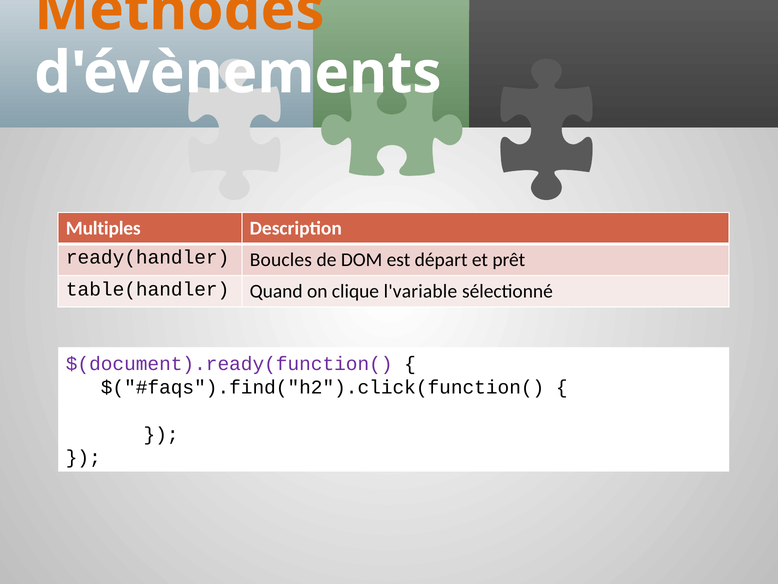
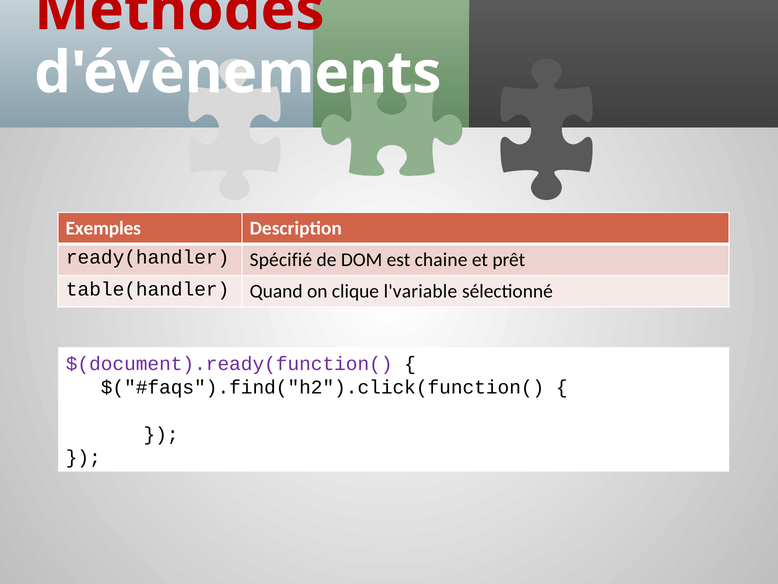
Méthodes colour: orange -> red
Multiples: Multiples -> Exemples
Boucles: Boucles -> Spécifié
départ: départ -> chaine
